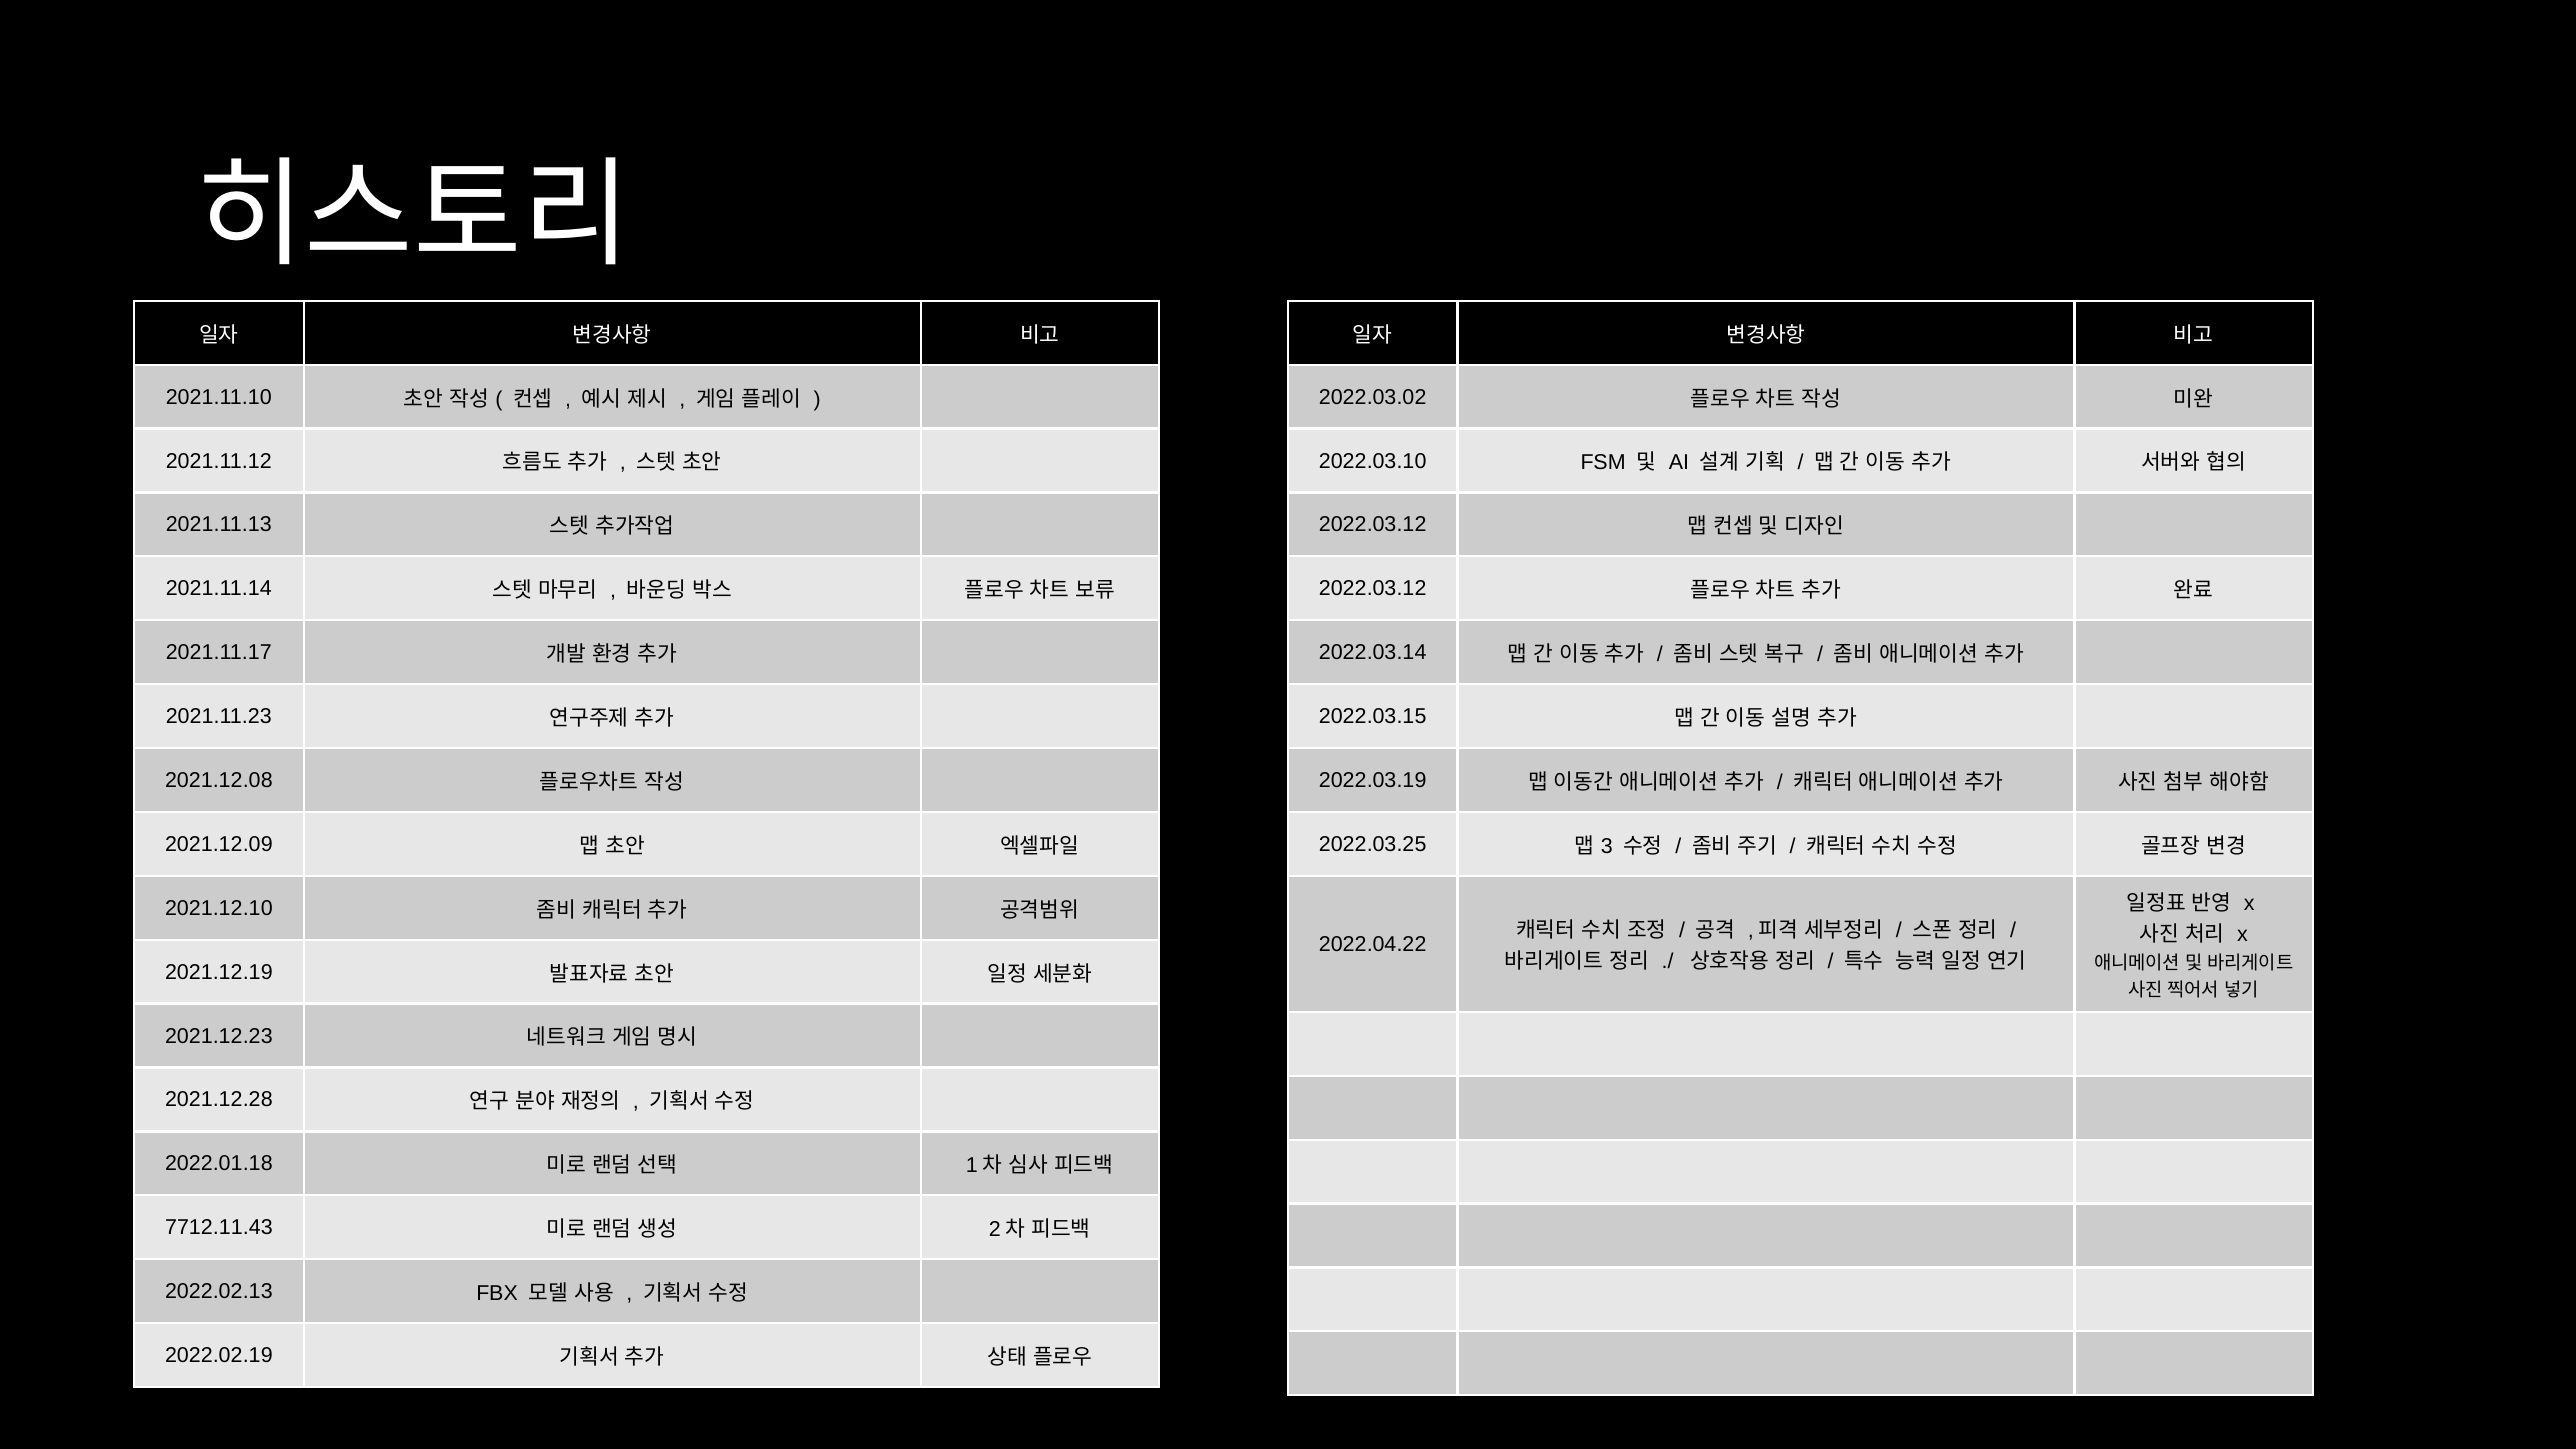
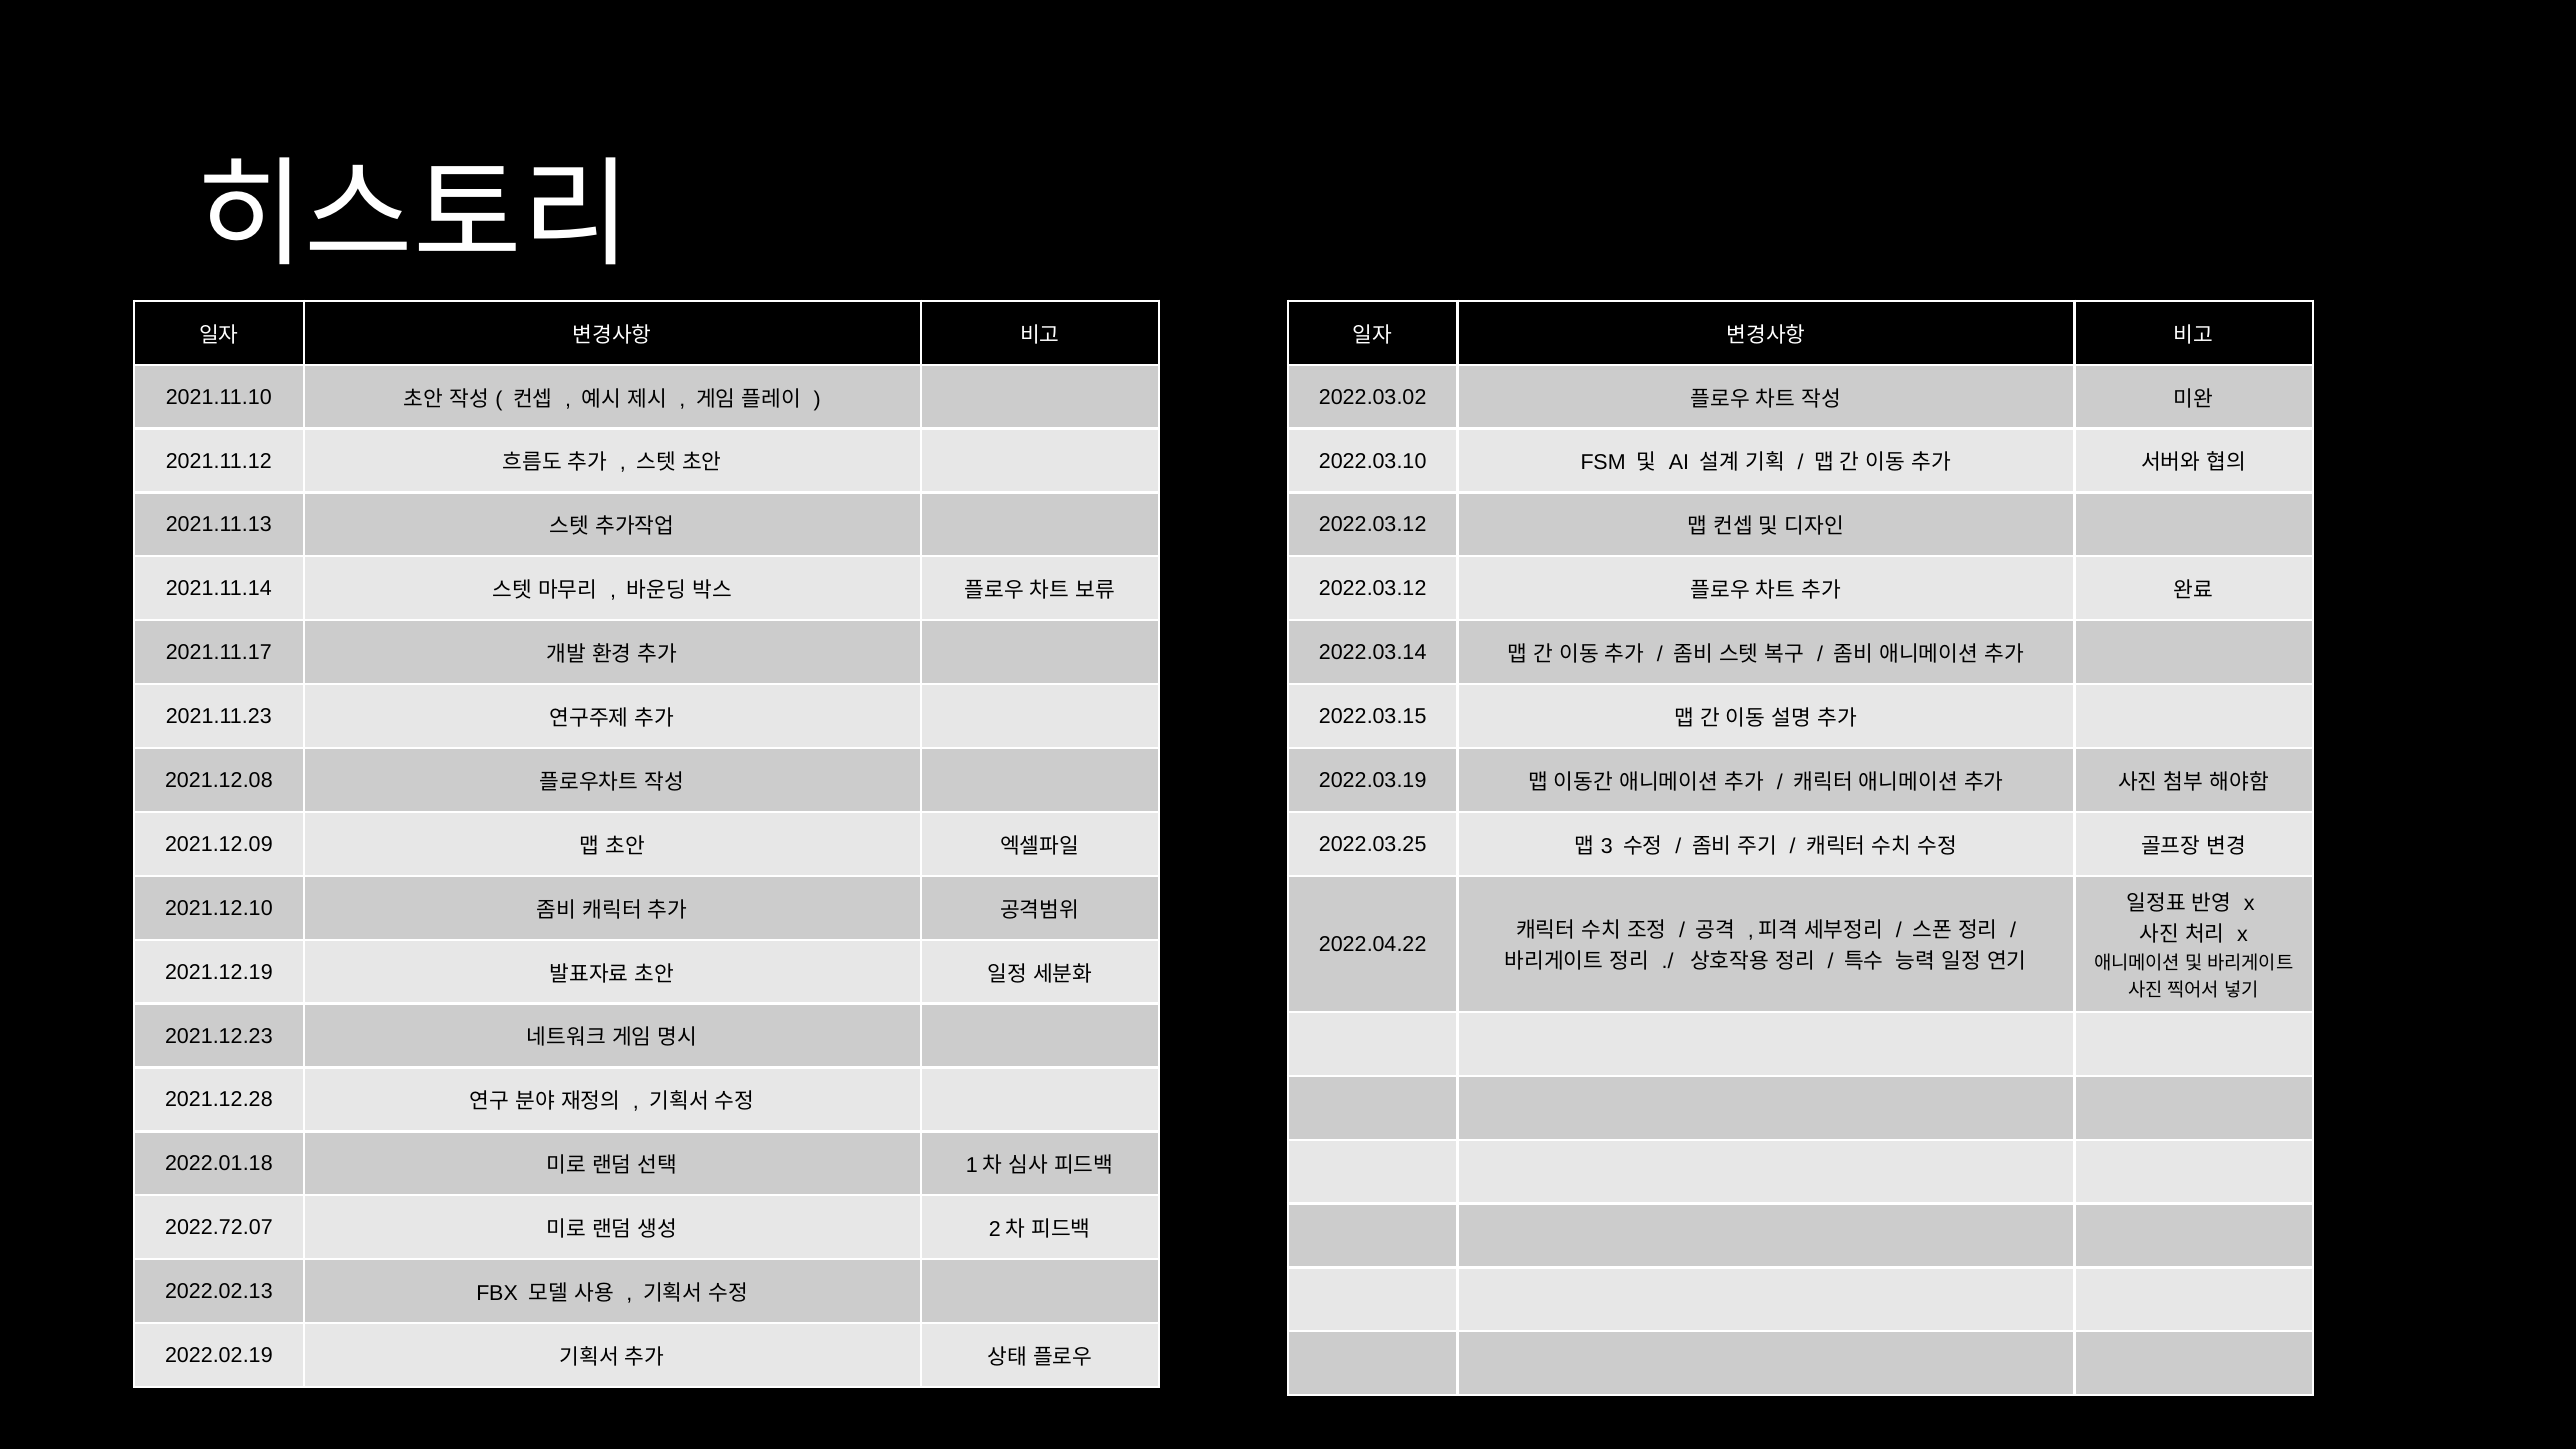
7712.11.43: 7712.11.43 -> 2022.72.07
